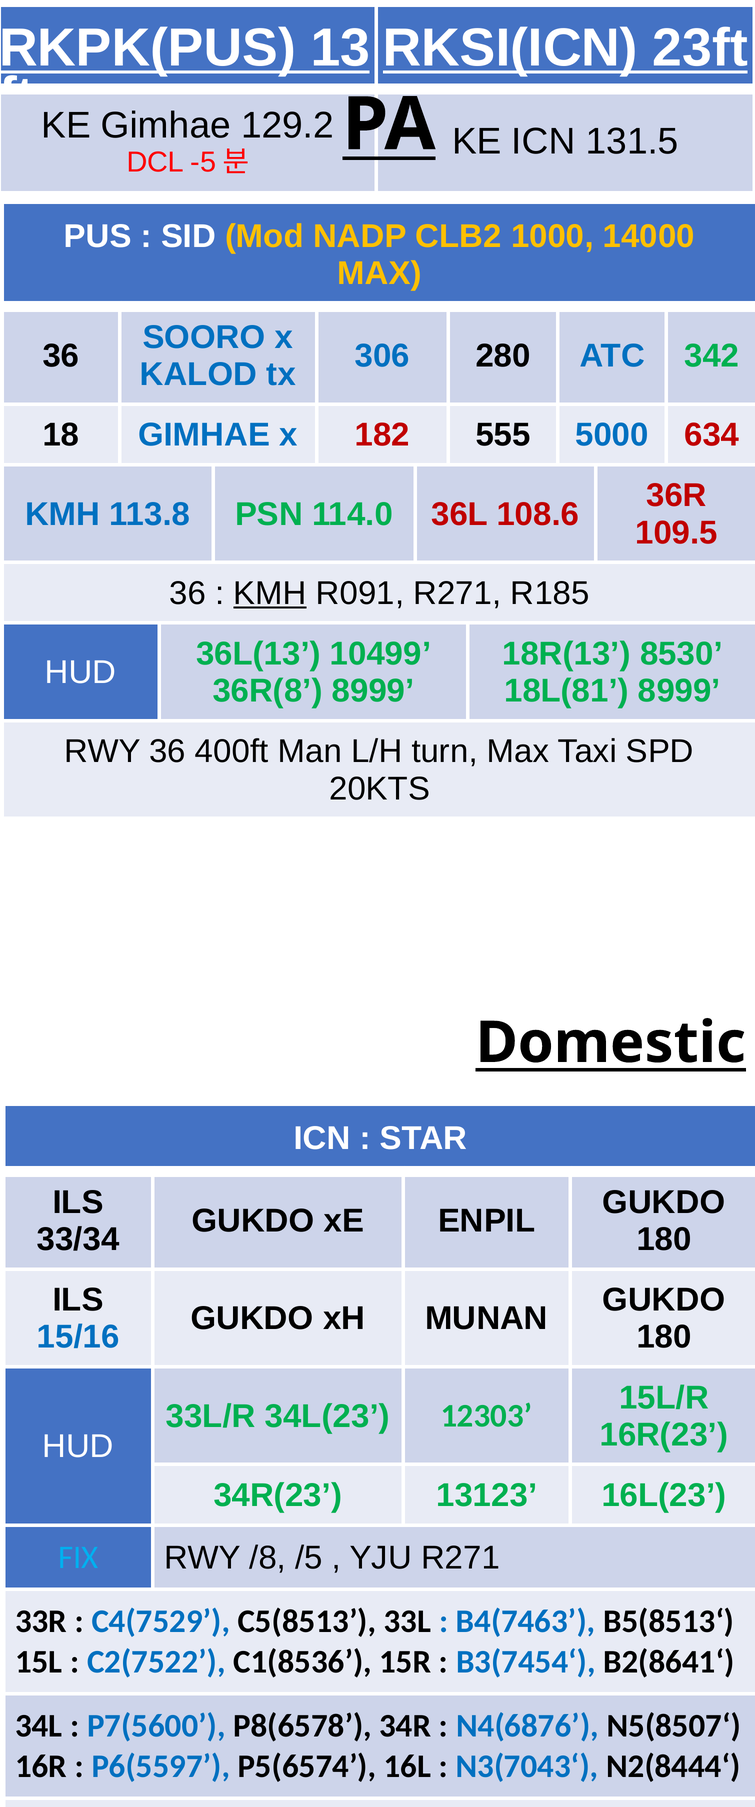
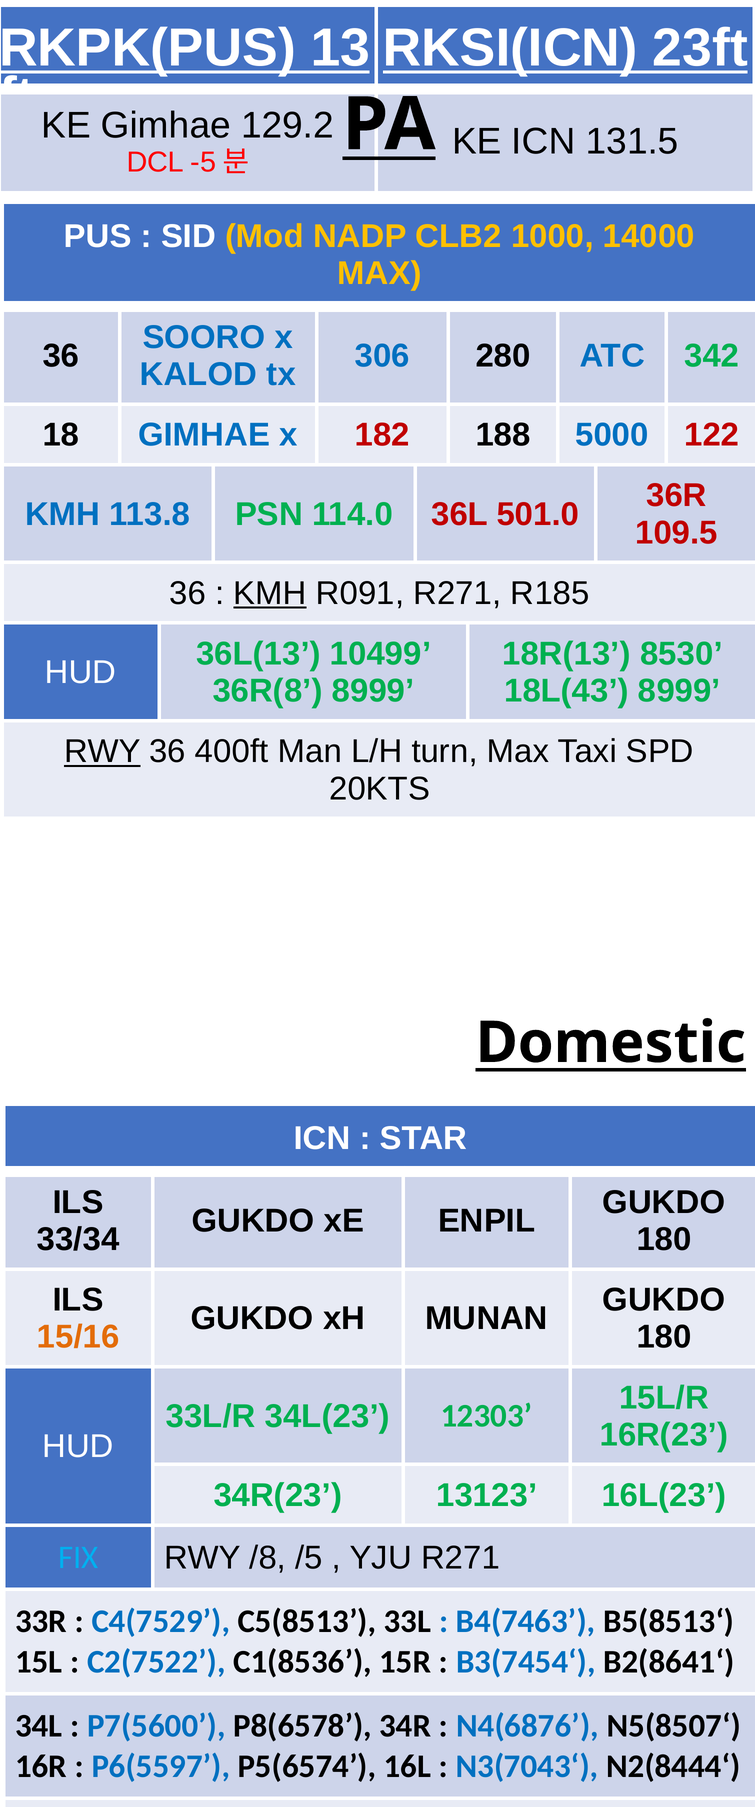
555: 555 -> 188
634: 634 -> 122
108.6: 108.6 -> 501.0
18L(81: 18L(81 -> 18L(43
RWY at (102, 751) underline: none -> present
15/16 colour: blue -> orange
